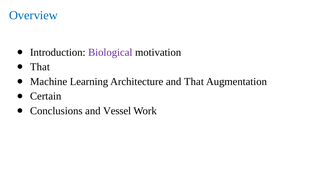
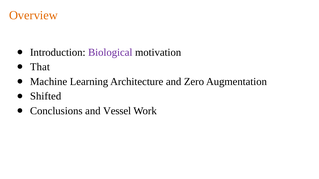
Overview colour: blue -> orange
and That: That -> Zero
Certain: Certain -> Shifted
